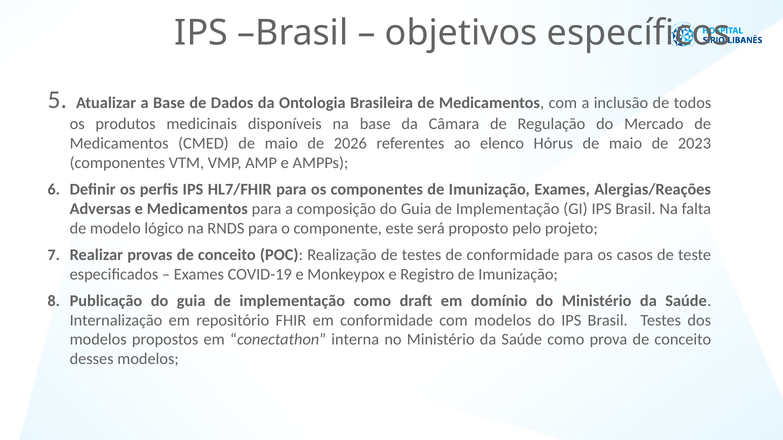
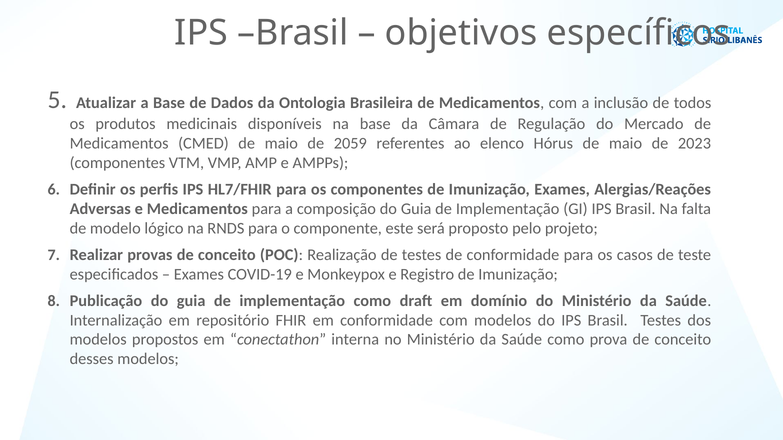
2026: 2026 -> 2059
